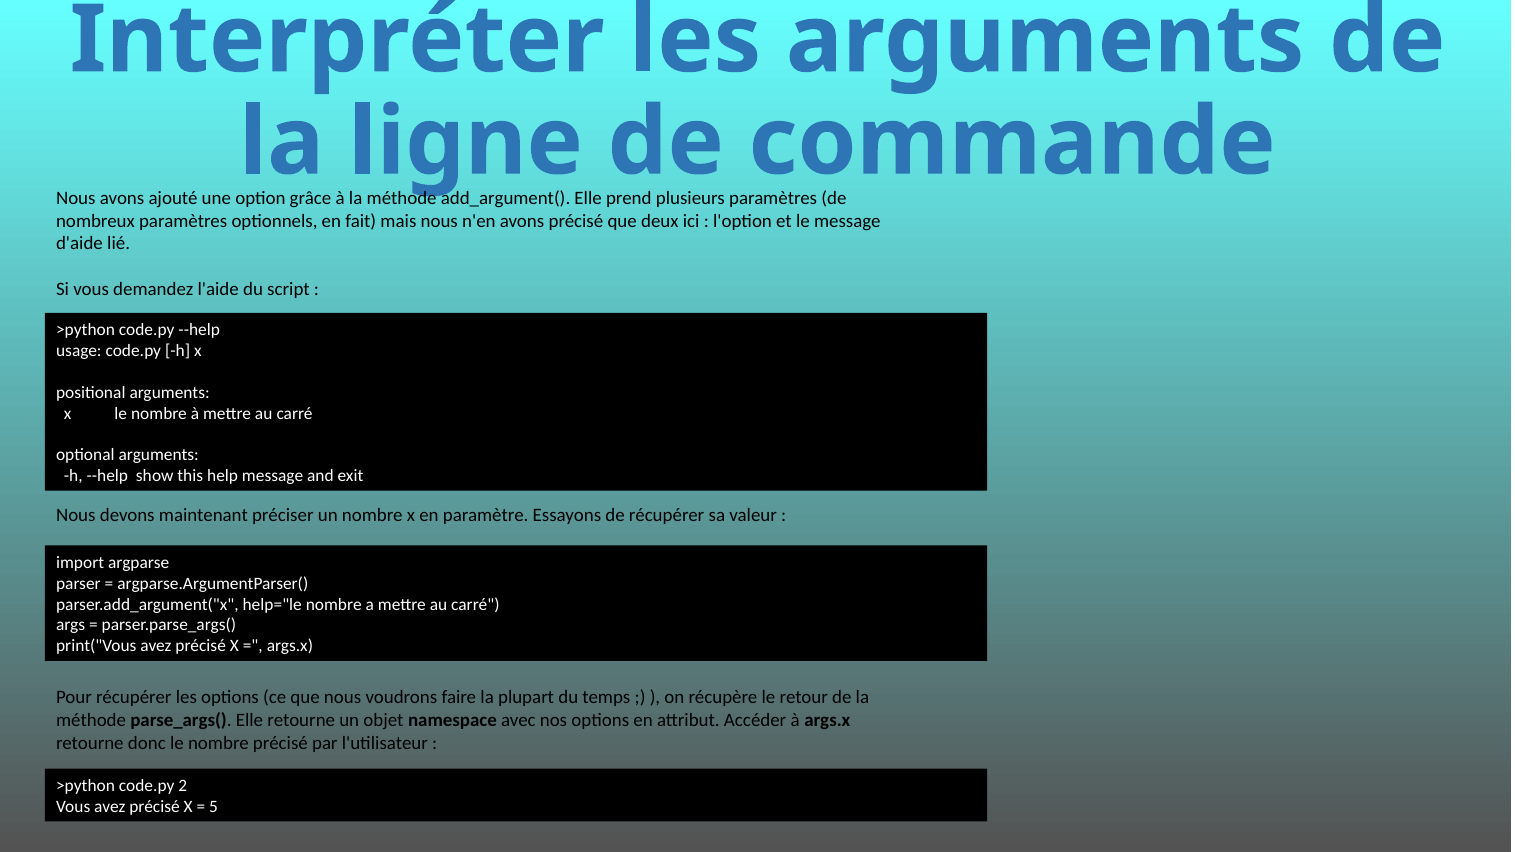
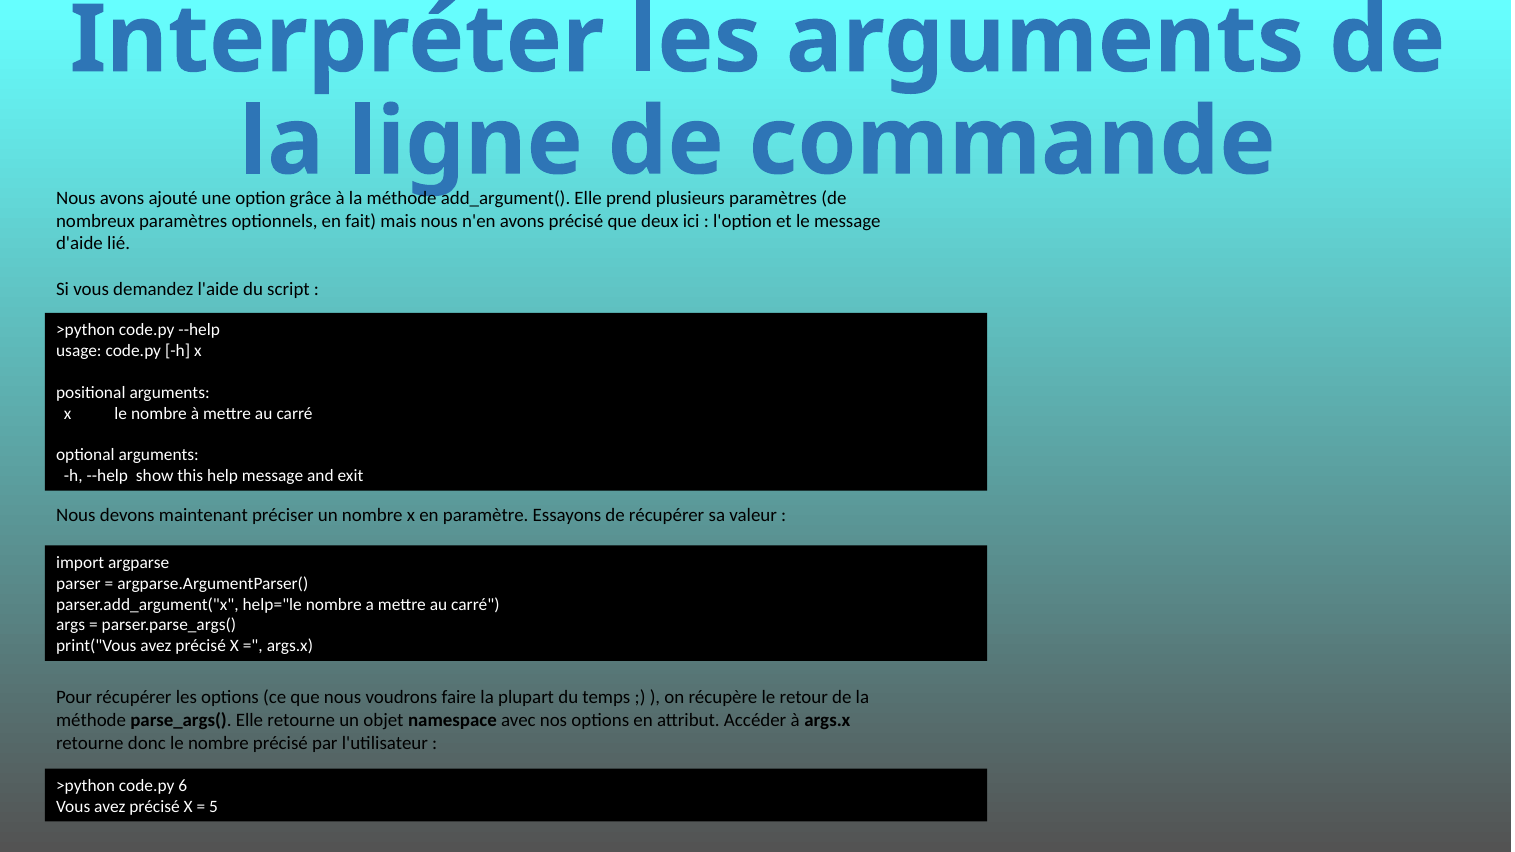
2: 2 -> 6
